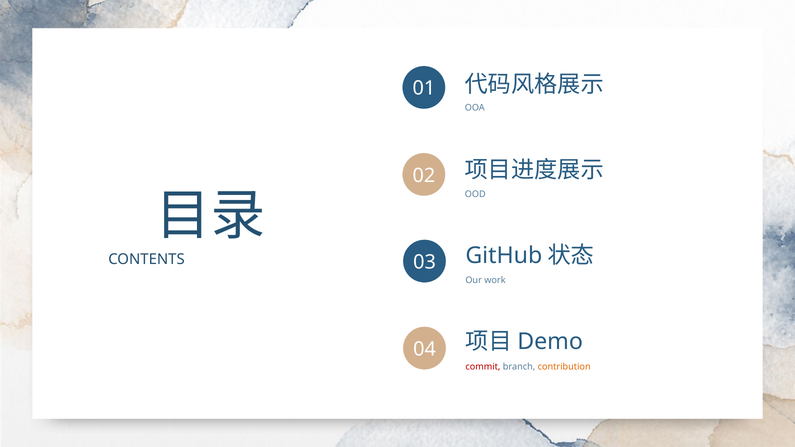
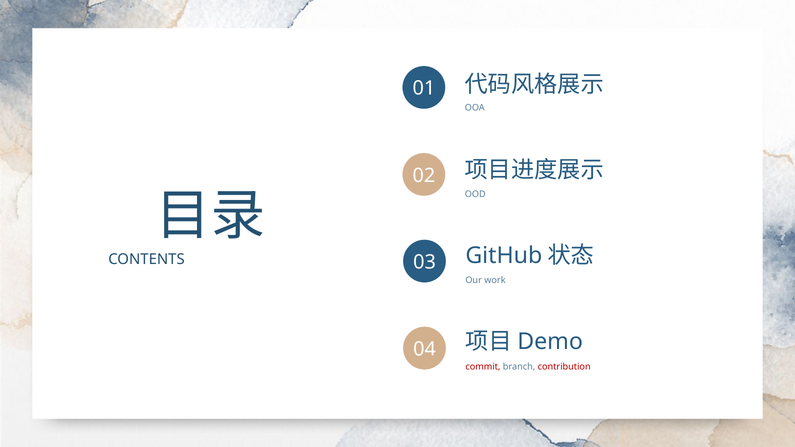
contribution colour: orange -> red
